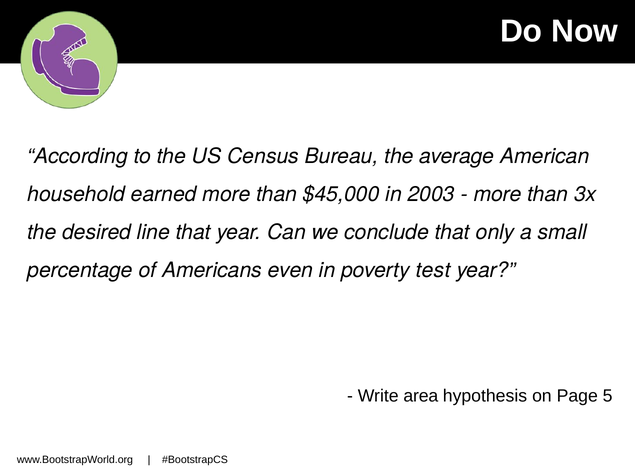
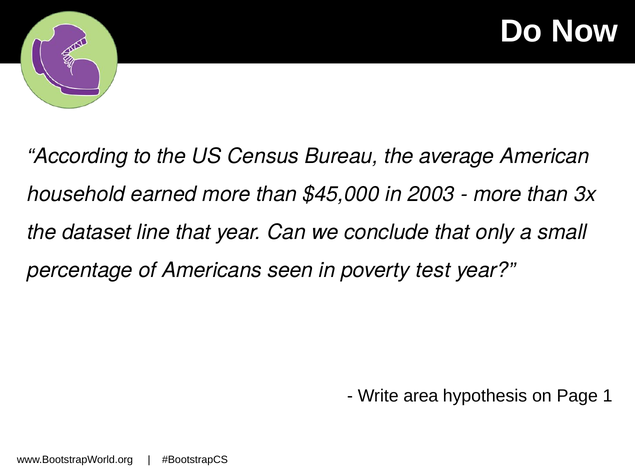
desired: desired -> dataset
even: even -> seen
5: 5 -> 1
